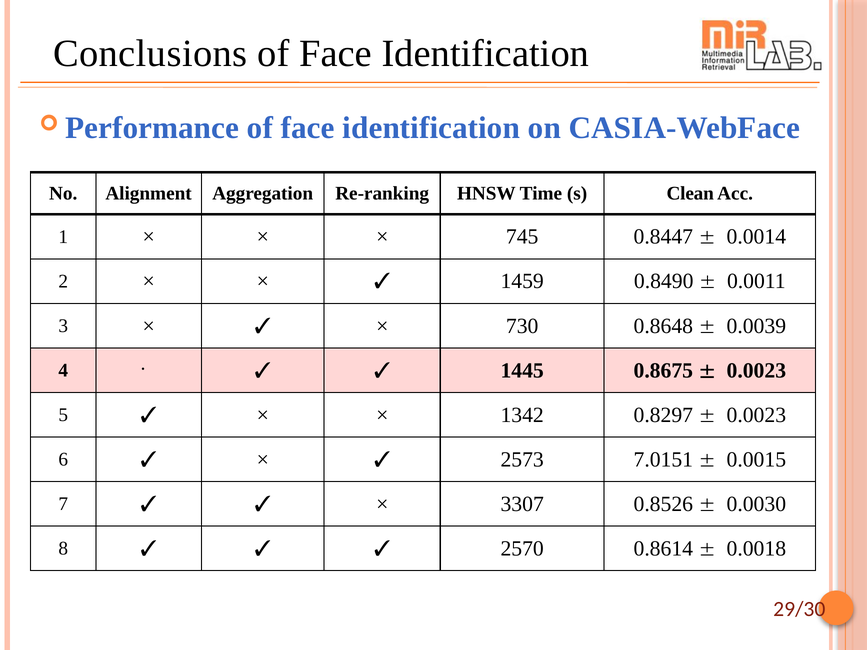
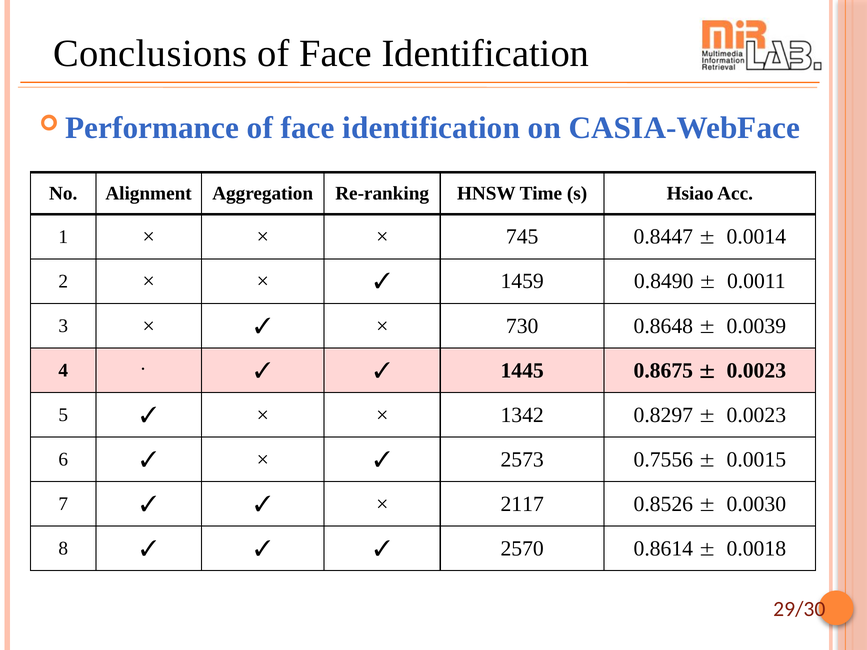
Clean: Clean -> Hsiao
7.0151: 7.0151 -> 0.7556
3307: 3307 -> 2117
